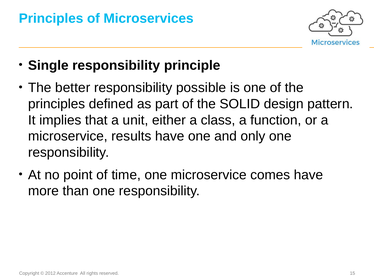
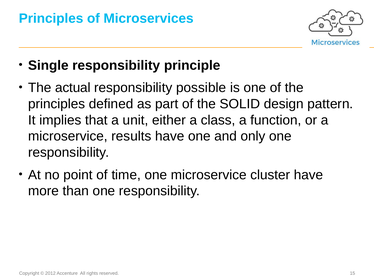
better: better -> actual
comes: comes -> cluster
